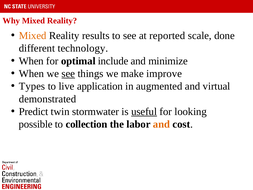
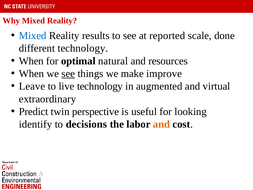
Mixed at (33, 36) colour: orange -> blue
include: include -> natural
minimize: minimize -> resources
Types: Types -> Leave
live application: application -> technology
demonstrated: demonstrated -> extraordinary
stormwater: stormwater -> perspective
useful underline: present -> none
possible: possible -> identify
collection: collection -> decisions
